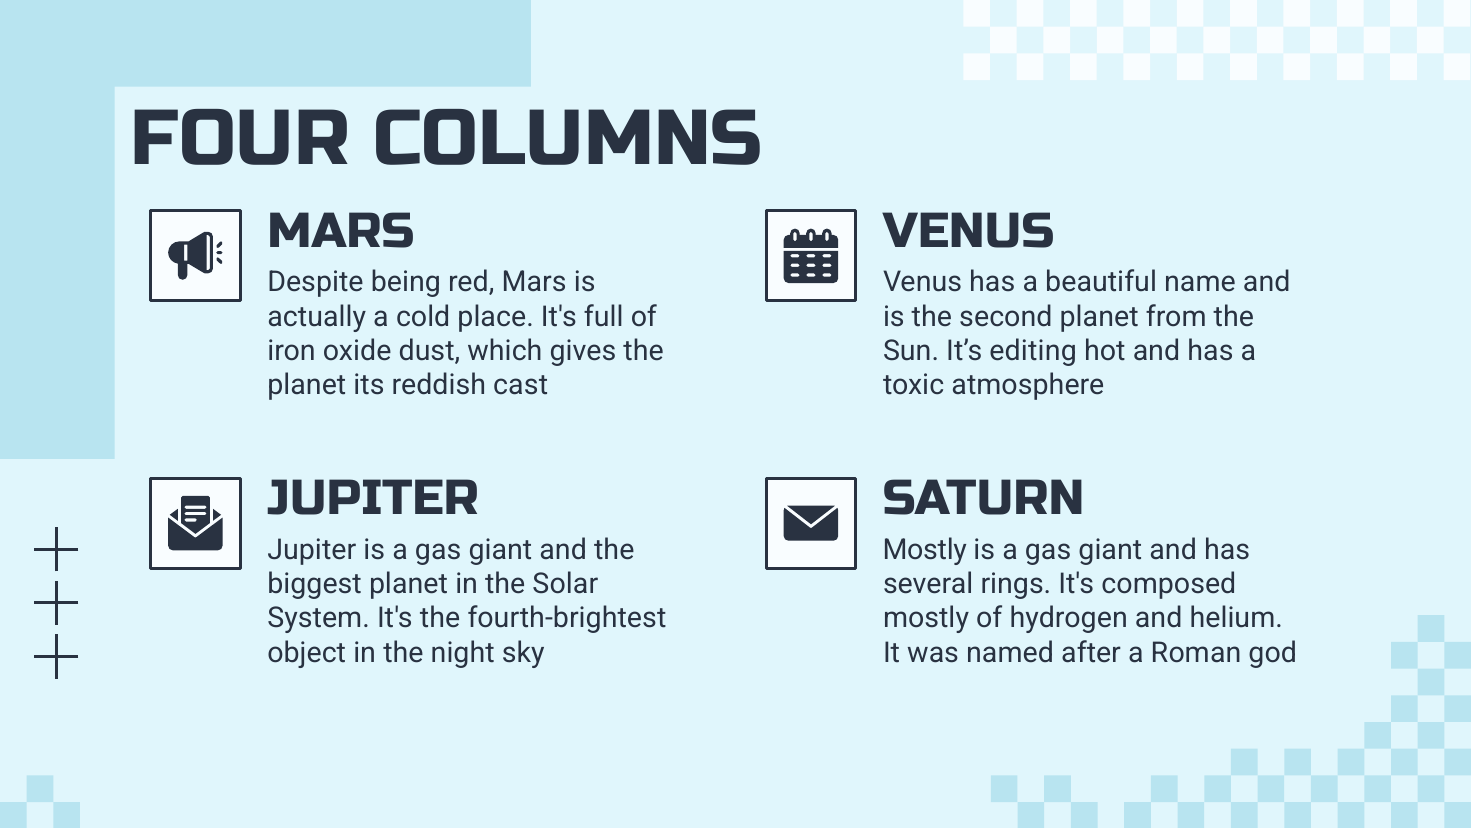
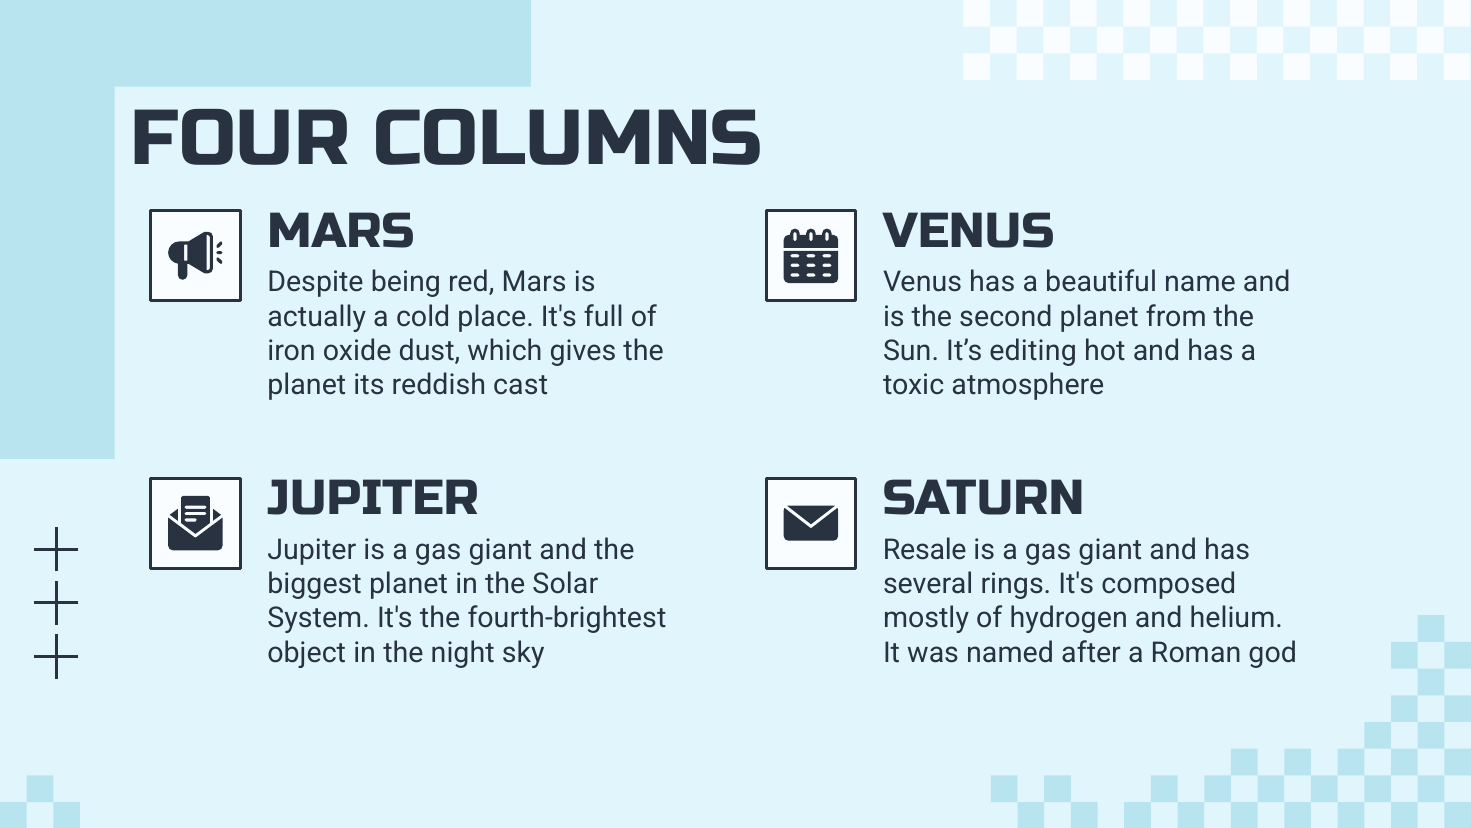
Mostly at (925, 549): Mostly -> Resale
